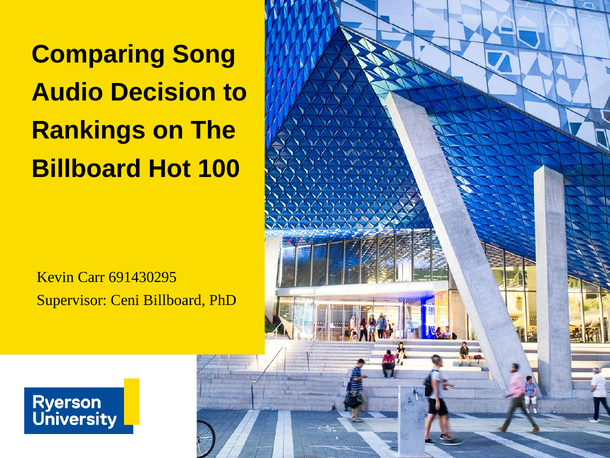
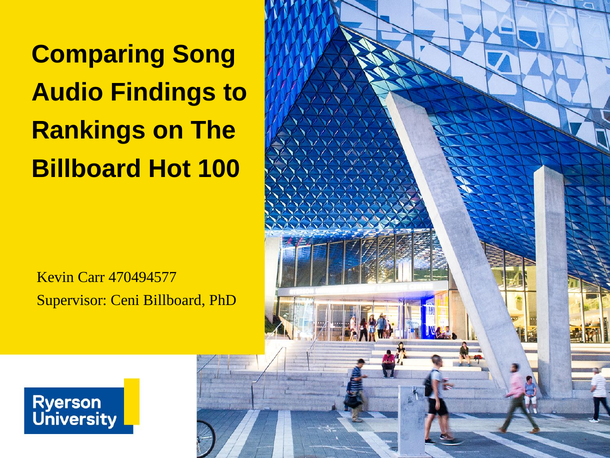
Decision: Decision -> Findings
691430295: 691430295 -> 470494577
